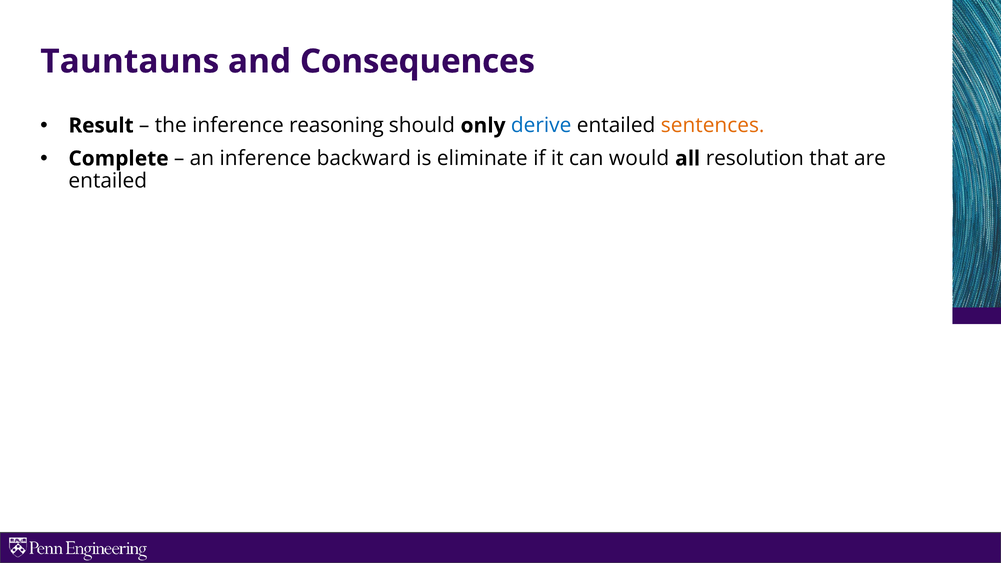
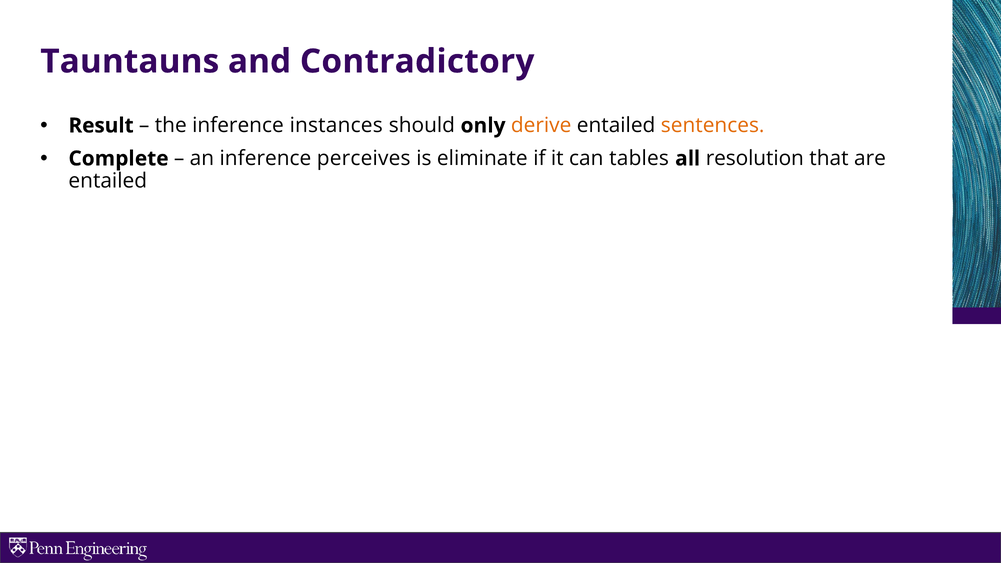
Consequences: Consequences -> Contradictory
reasoning: reasoning -> instances
derive colour: blue -> orange
backward: backward -> perceives
would: would -> tables
